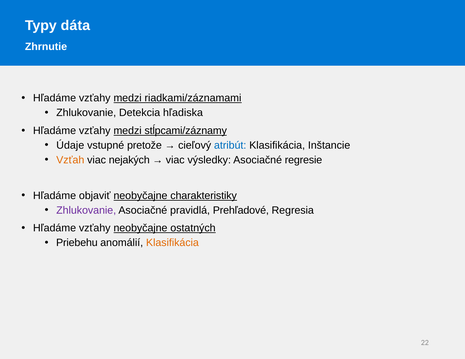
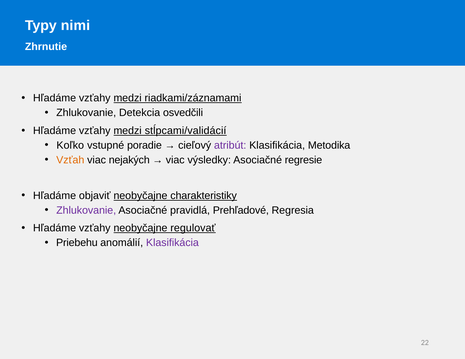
dáta: dáta -> nimi
hľadiska: hľadiska -> osvedčili
stĺpcami/záznamy: stĺpcami/záznamy -> stĺpcami/validácií
Údaje: Údaje -> Koľko
pretože: pretože -> poradie
atribút colour: blue -> purple
Inštancie: Inštancie -> Metodika
ostatných: ostatných -> regulovať
Klasifikácia at (172, 243) colour: orange -> purple
